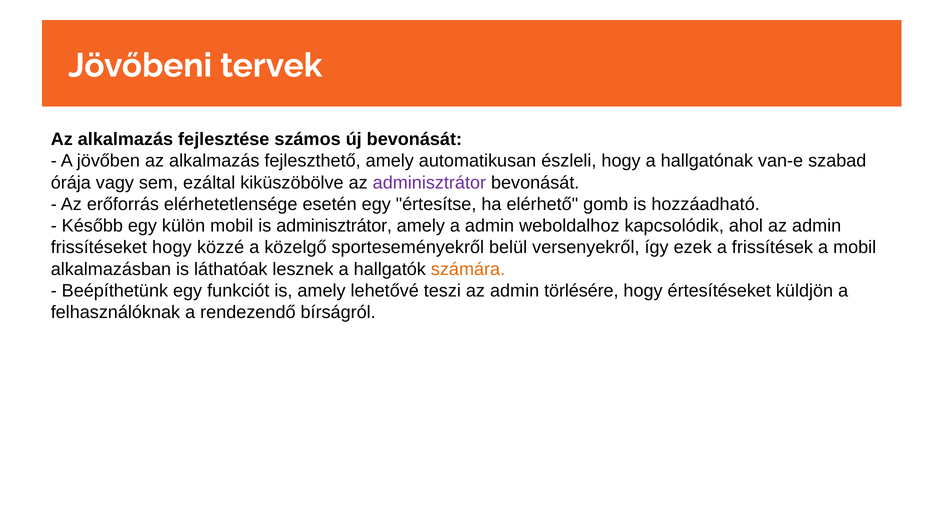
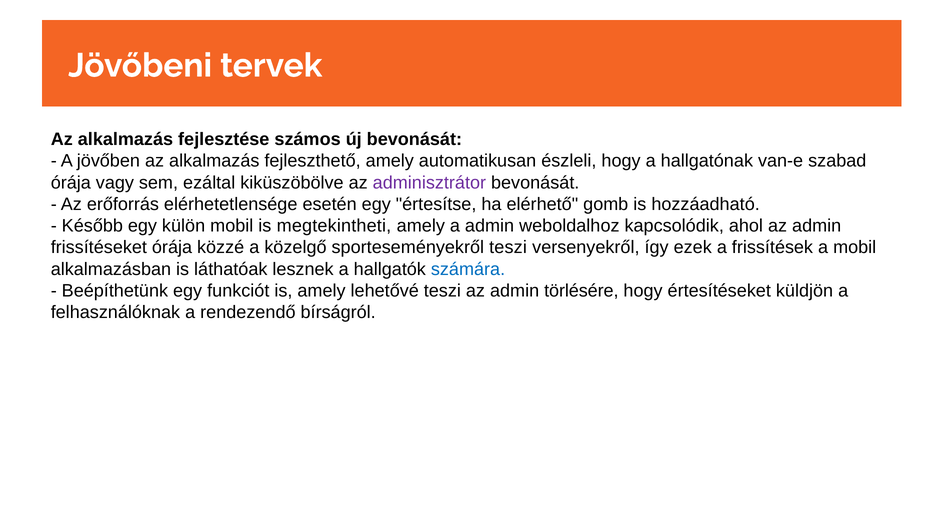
is adminisztrátor: adminisztrátor -> megtekintheti
frissítéseket hogy: hogy -> órája
sporteseményekről belül: belül -> teszi
számára colour: orange -> blue
